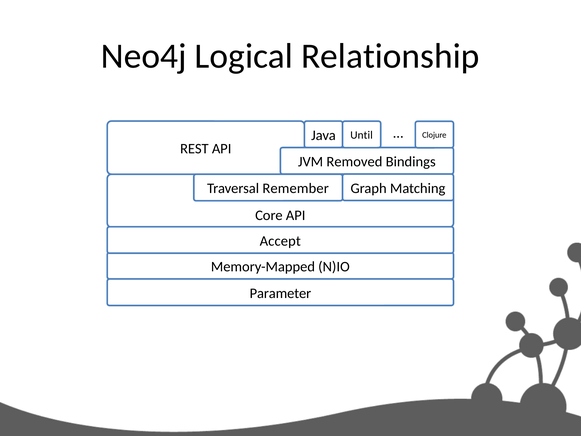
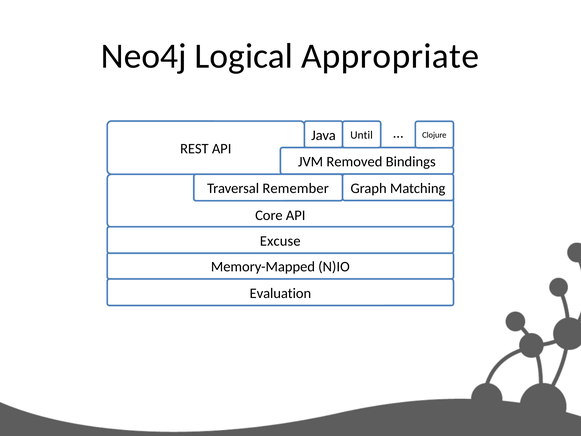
Relationship: Relationship -> Appropriate
Accept: Accept -> Excuse
Parameter: Parameter -> Evaluation
